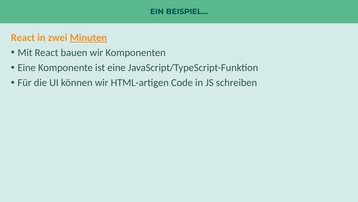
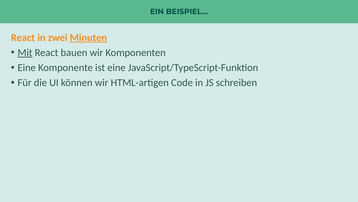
Mit underline: none -> present
